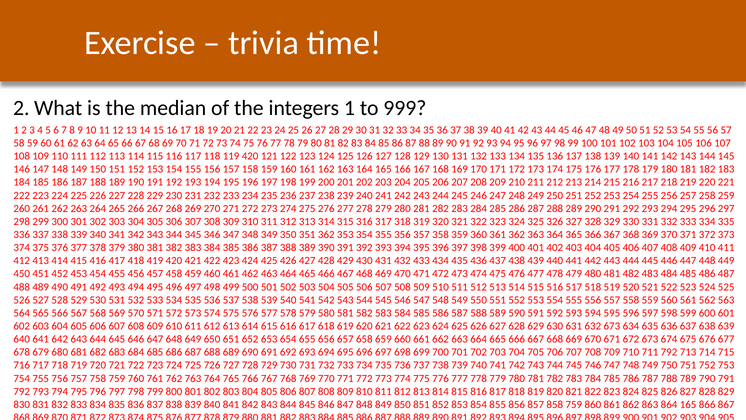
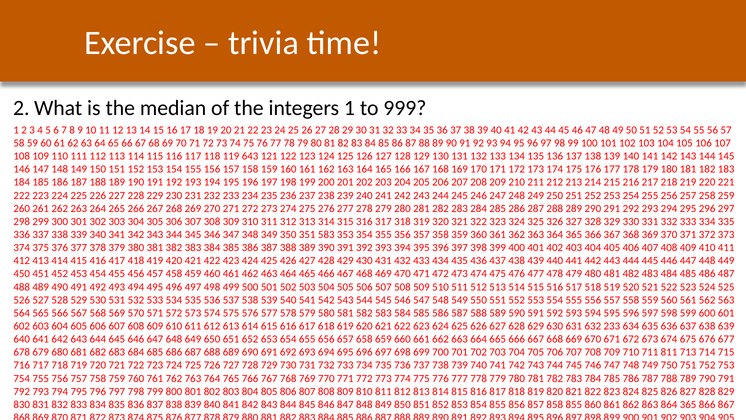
119 420: 420 -> 643
351 362: 362 -> 583
632 673: 673 -> 233
711 792: 792 -> 811
858 759: 759 -> 855
864 165: 165 -> 365
